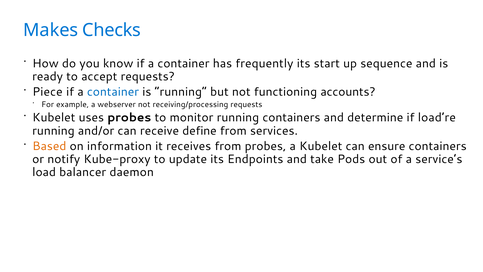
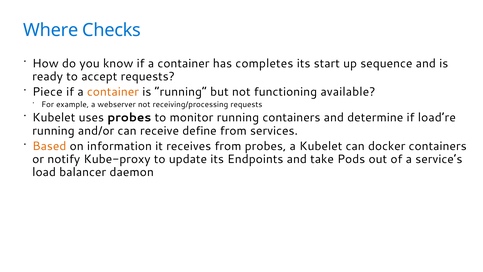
Makes: Makes -> Where
frequently: frequently -> completes
container at (113, 92) colour: blue -> orange
accounts: accounts -> available
ensure: ensure -> docker
